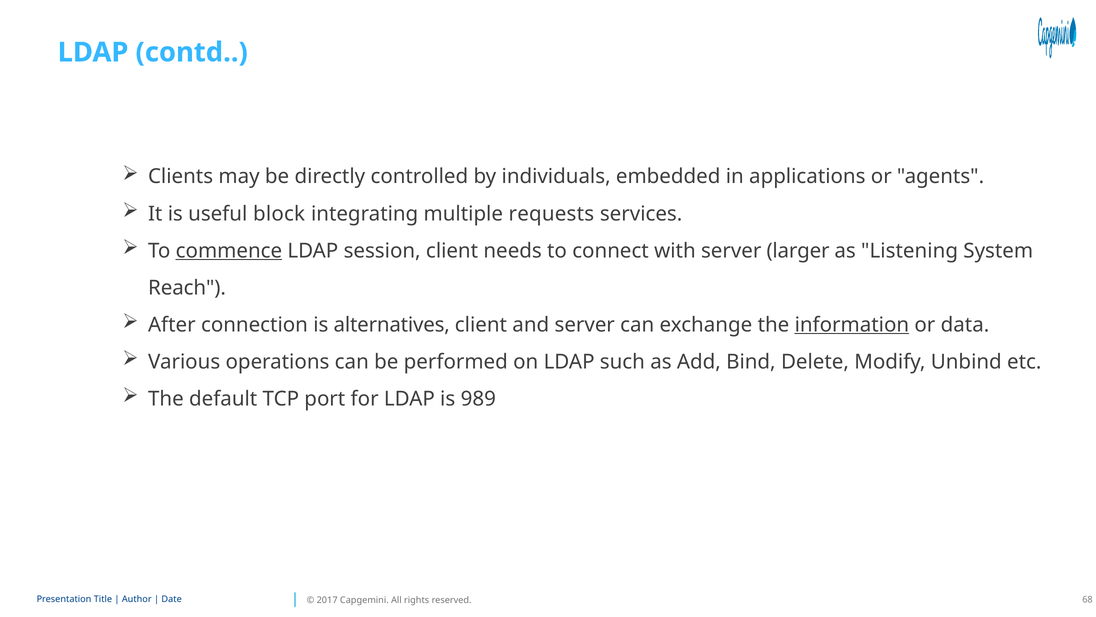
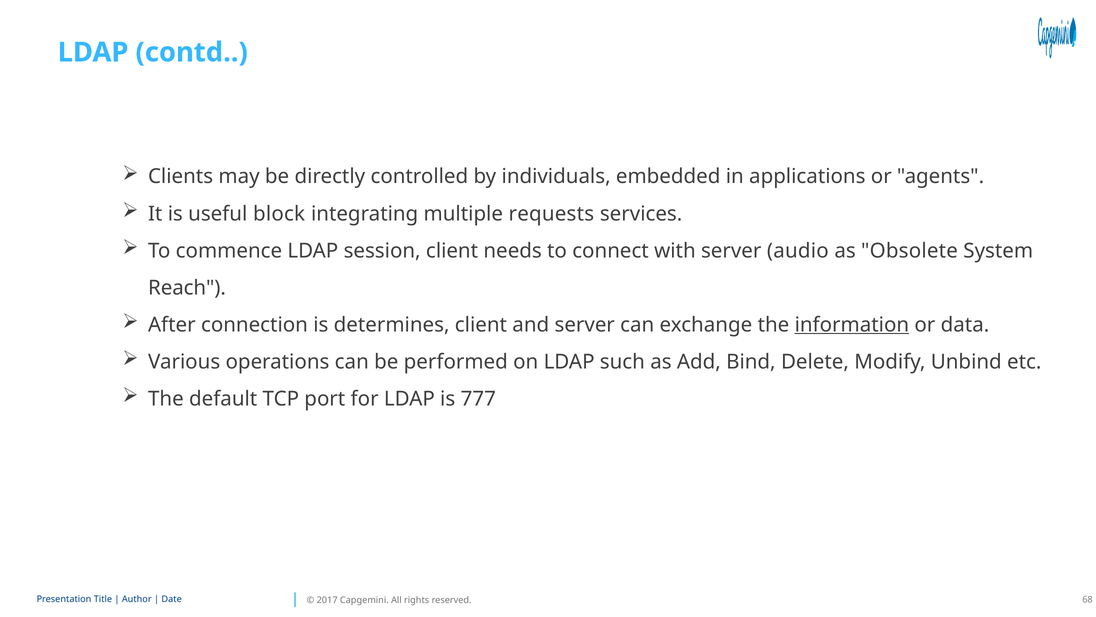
commence underline: present -> none
larger: larger -> audio
Listening: Listening -> Obsolete
alternatives: alternatives -> determines
989: 989 -> 777
